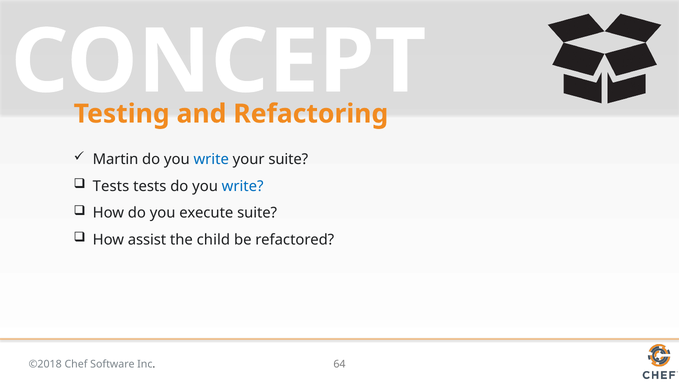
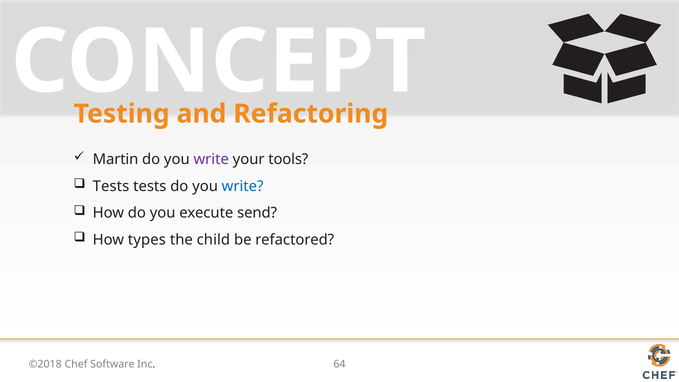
write at (211, 159) colour: blue -> purple
your suite: suite -> tools
execute suite: suite -> send
assist: assist -> types
